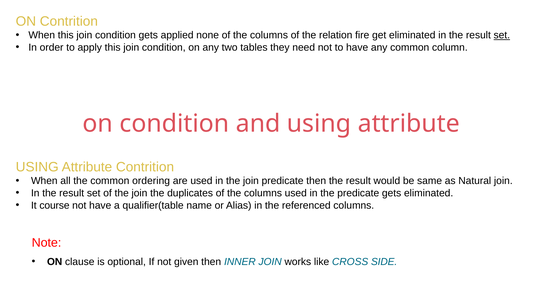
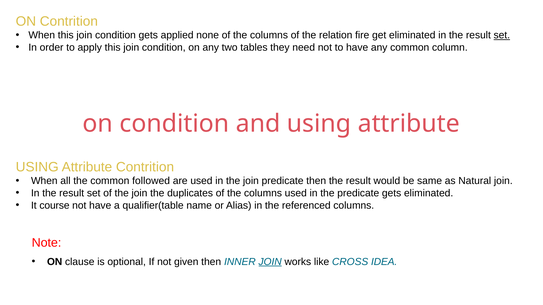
ordering: ordering -> followed
JOIN at (270, 262) underline: none -> present
SIDE: SIDE -> IDEA
